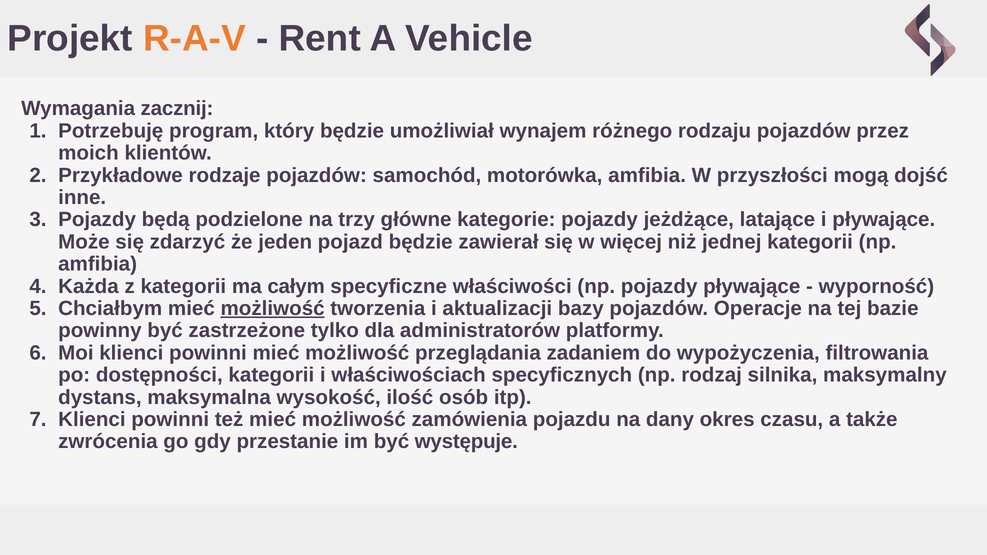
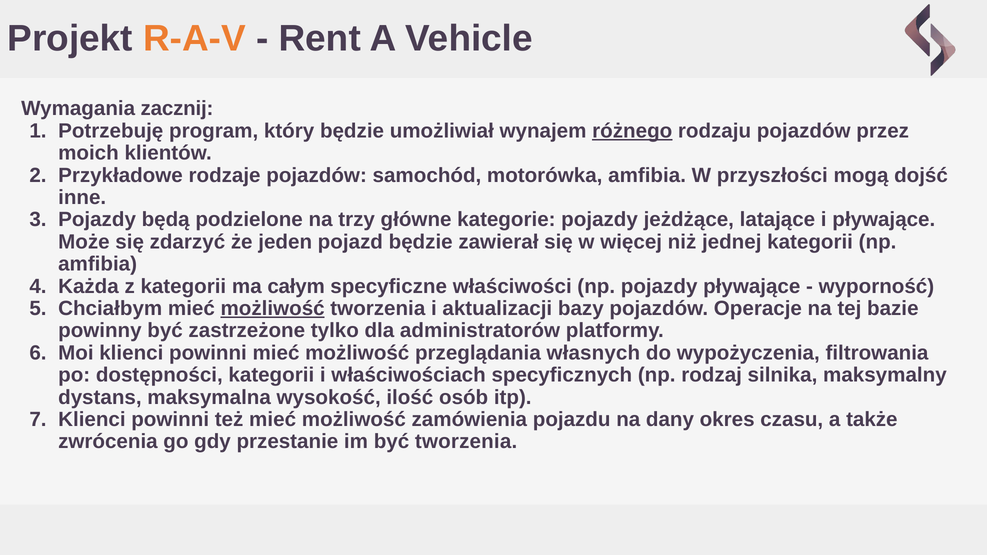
różnego underline: none -> present
zadaniem: zadaniem -> własnych
być występuje: występuje -> tworzenia
